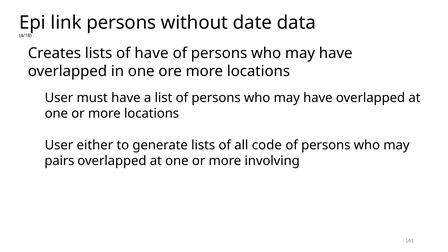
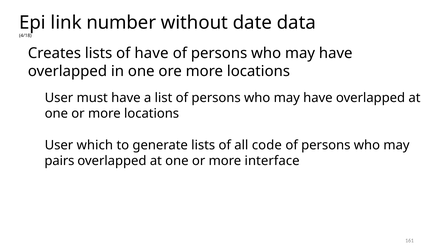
link persons: persons -> number
either: either -> which
involving: involving -> interface
